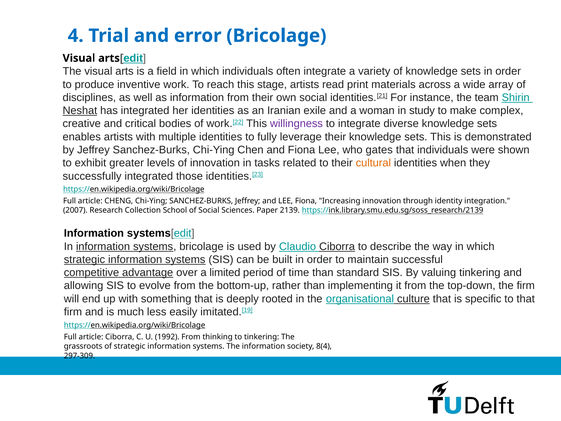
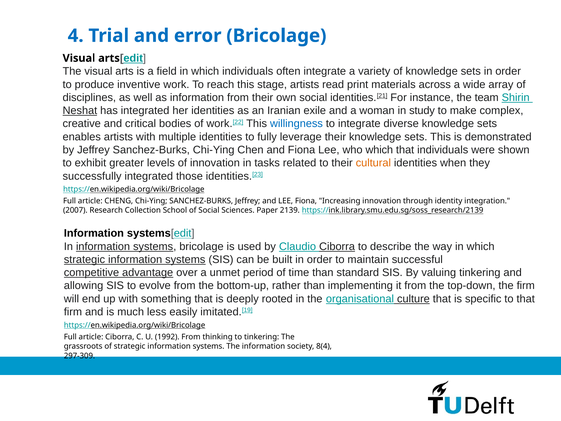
willingness colour: purple -> blue
who gates: gates -> which
limited: limited -> unmet
